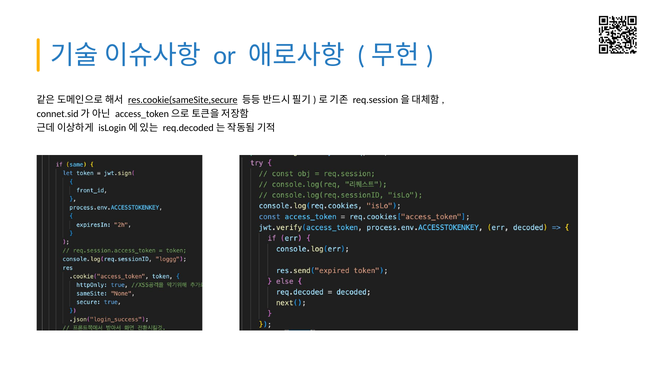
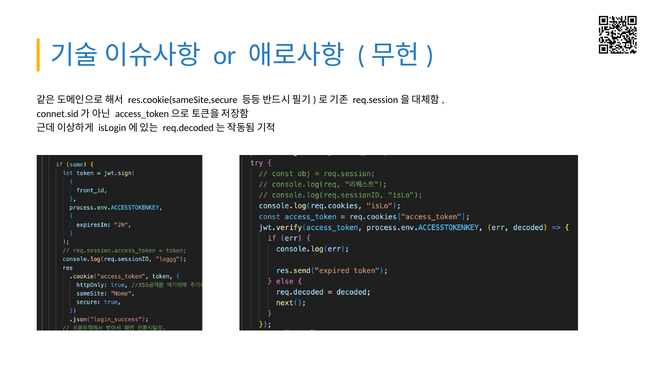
res.cookie(sameSite,secure underline: present -> none
